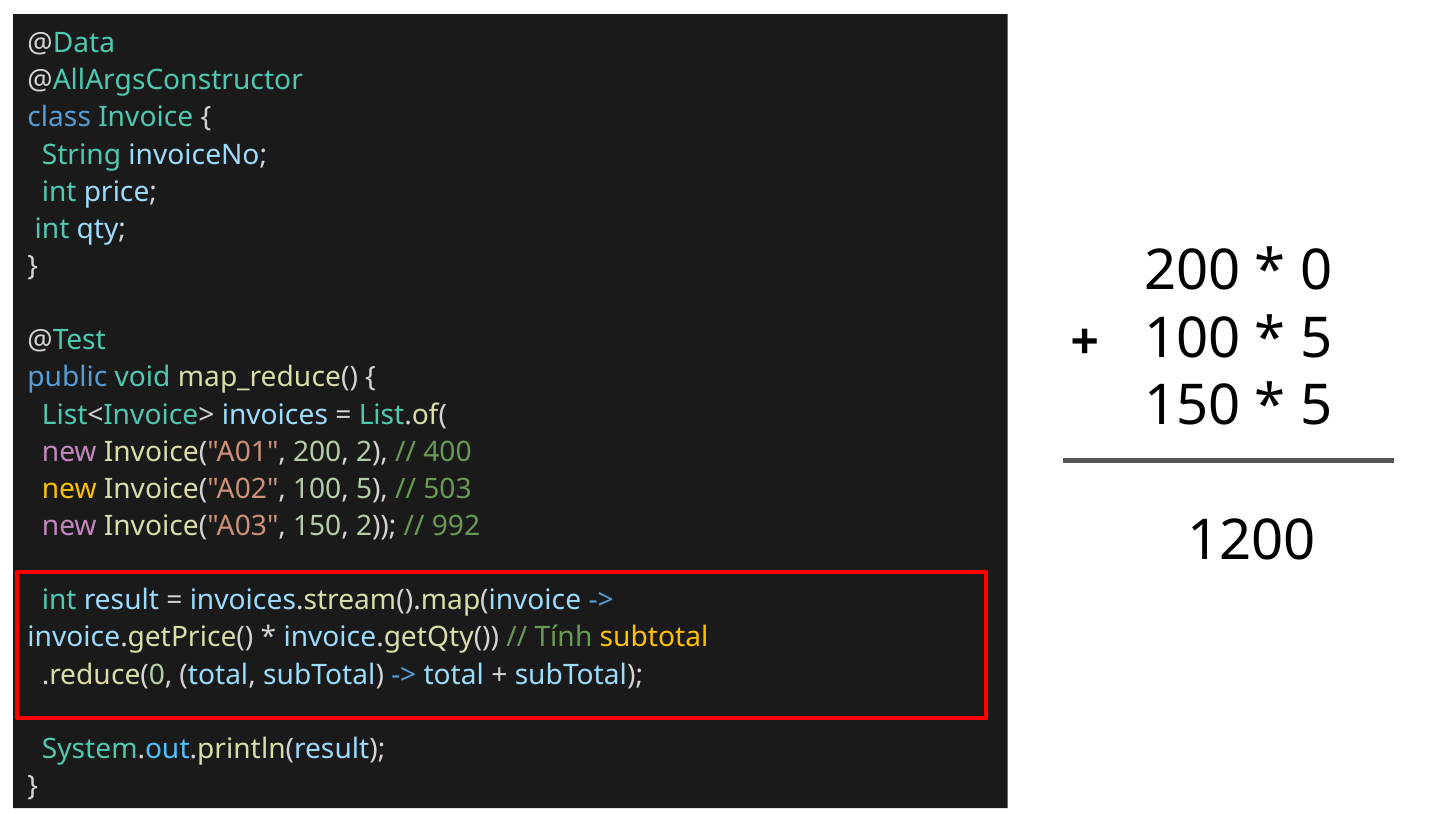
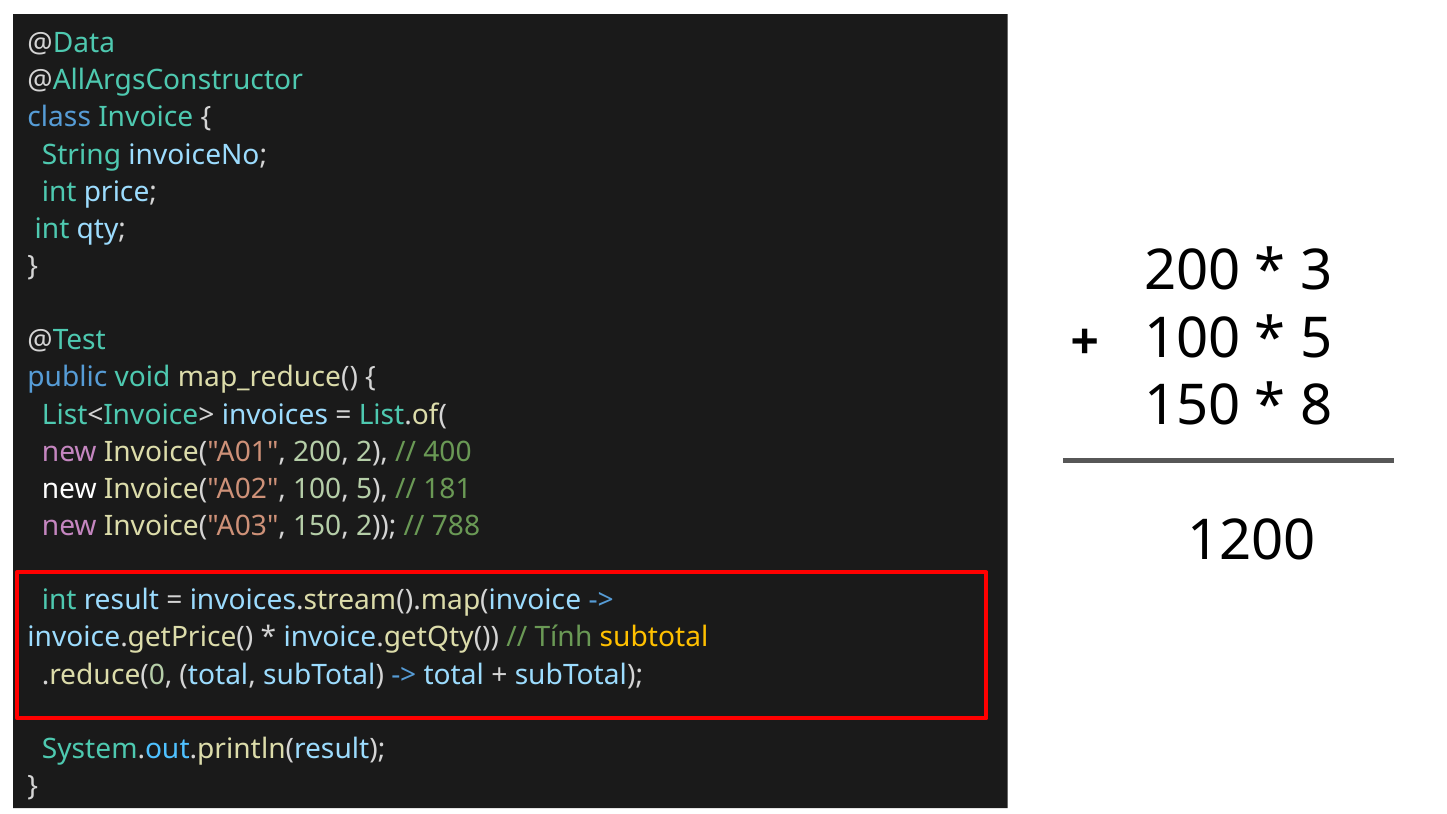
0: 0 -> 3
5 at (1317, 406): 5 -> 8
new at (69, 489) colour: yellow -> white
503: 503 -> 181
992: 992 -> 788
